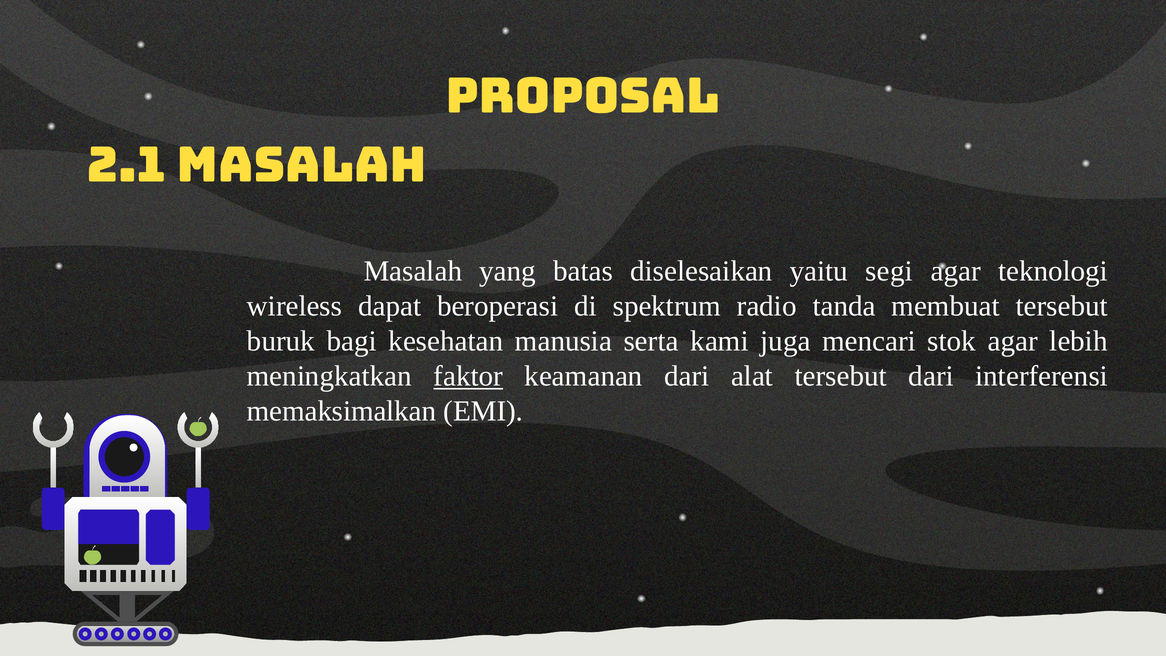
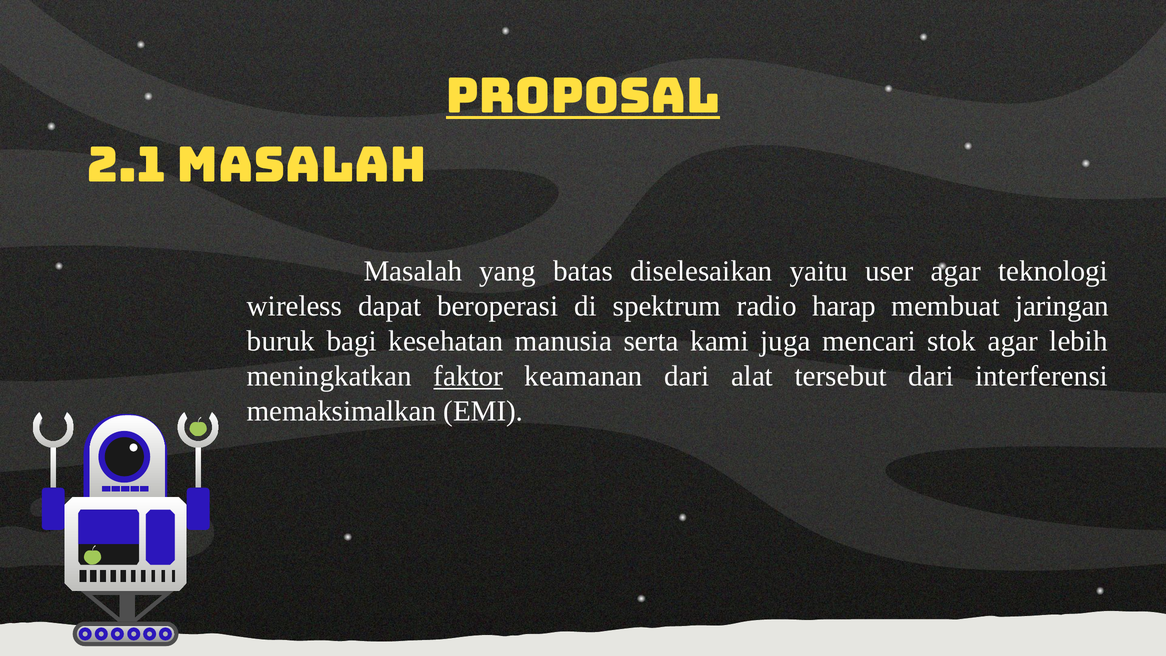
proposal underline: none -> present
segi: segi -> user
tanda: tanda -> harap
membuat tersebut: tersebut -> jaringan
